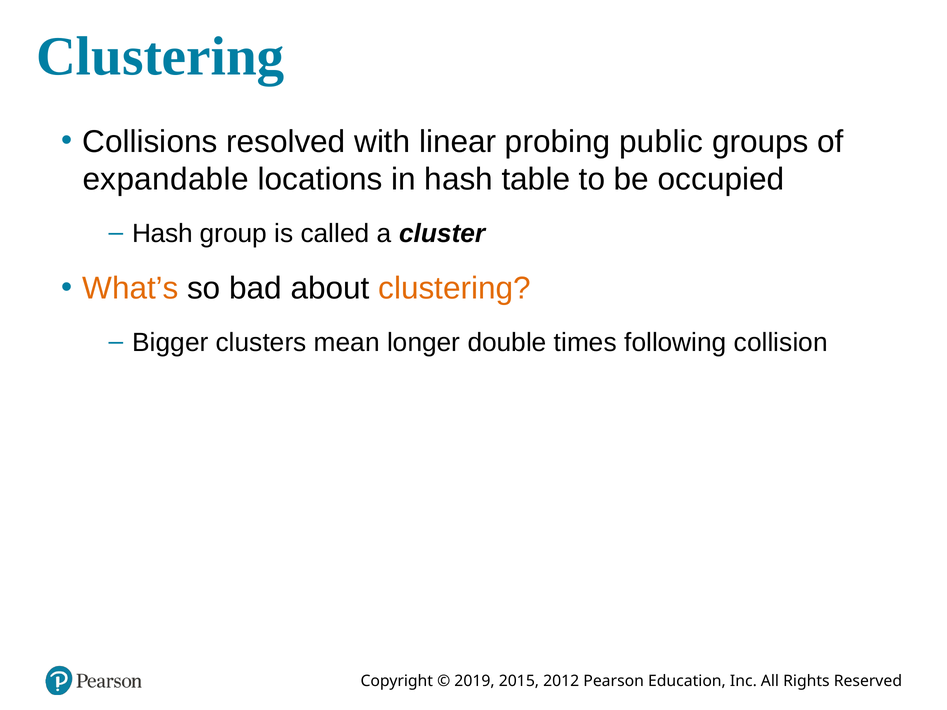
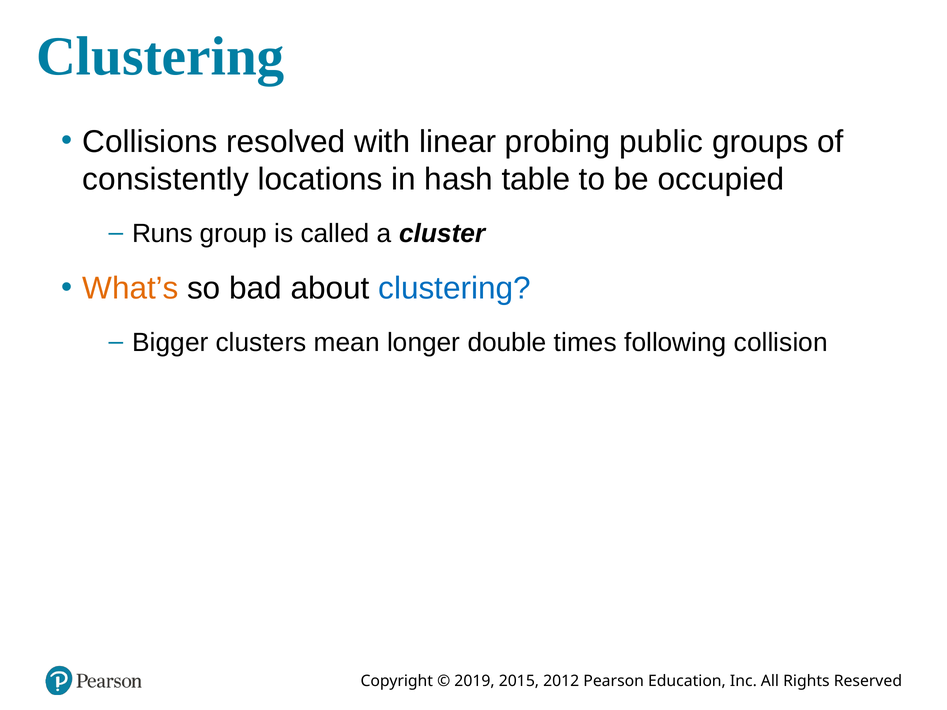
expandable: expandable -> consistently
Hash at (163, 234): Hash -> Runs
clustering at (455, 288) colour: orange -> blue
